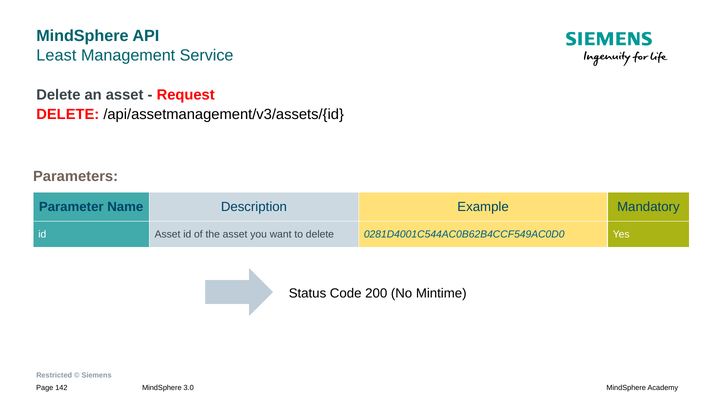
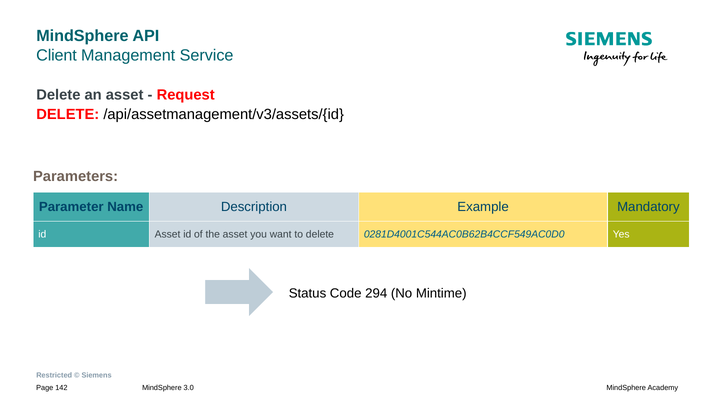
Least: Least -> Client
200: 200 -> 294
